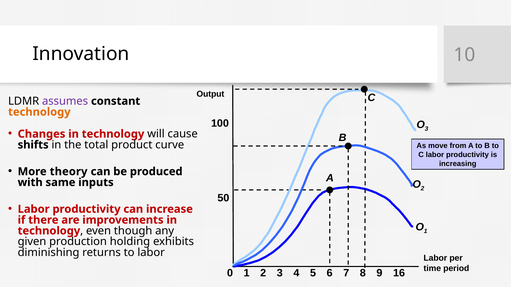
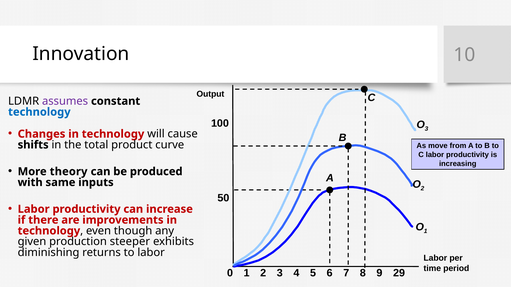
technology at (39, 112) colour: orange -> blue
holding: holding -> steeper
16: 16 -> 29
